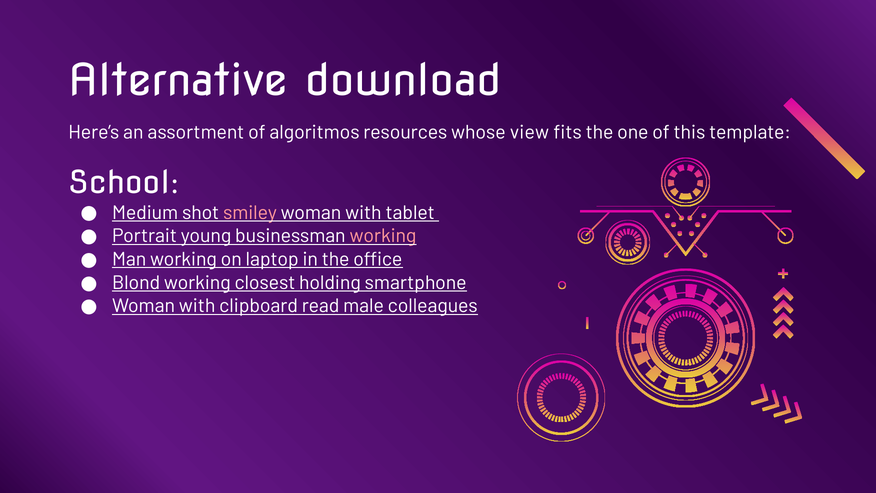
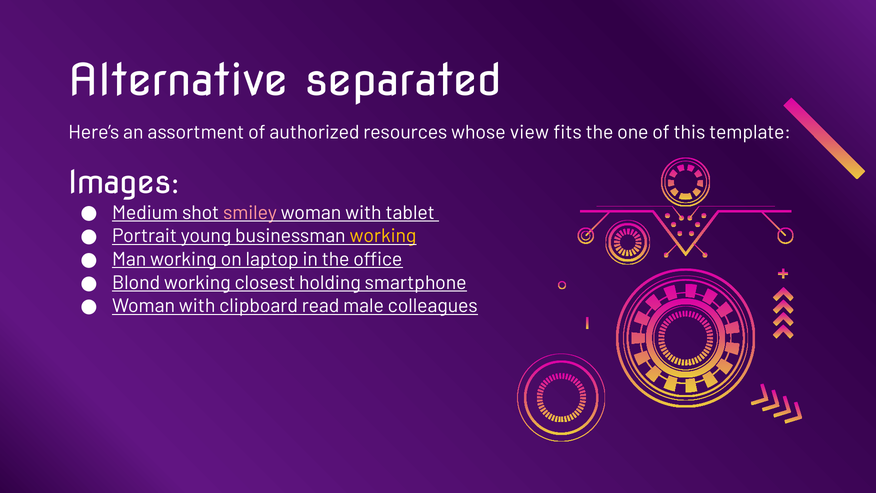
download: download -> separated
algoritmos: algoritmos -> authorized
School: School -> Images
working at (383, 236) colour: pink -> yellow
